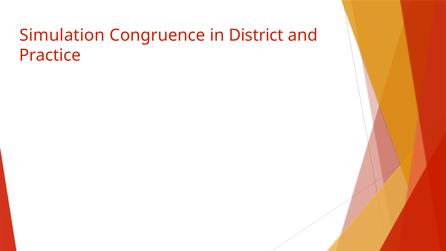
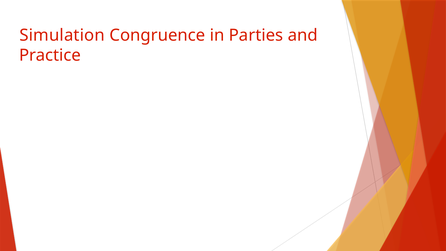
District: District -> Parties
